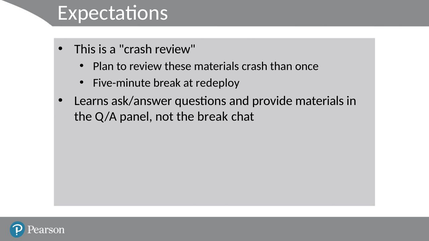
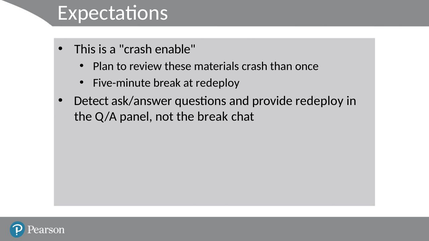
crash review: review -> enable
Learns: Learns -> Detect
provide materials: materials -> redeploy
